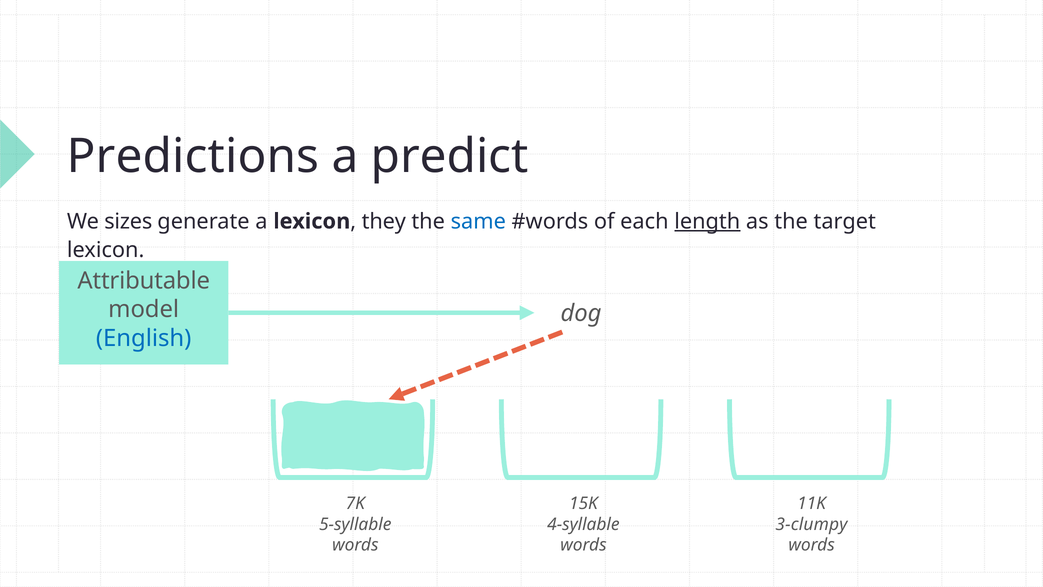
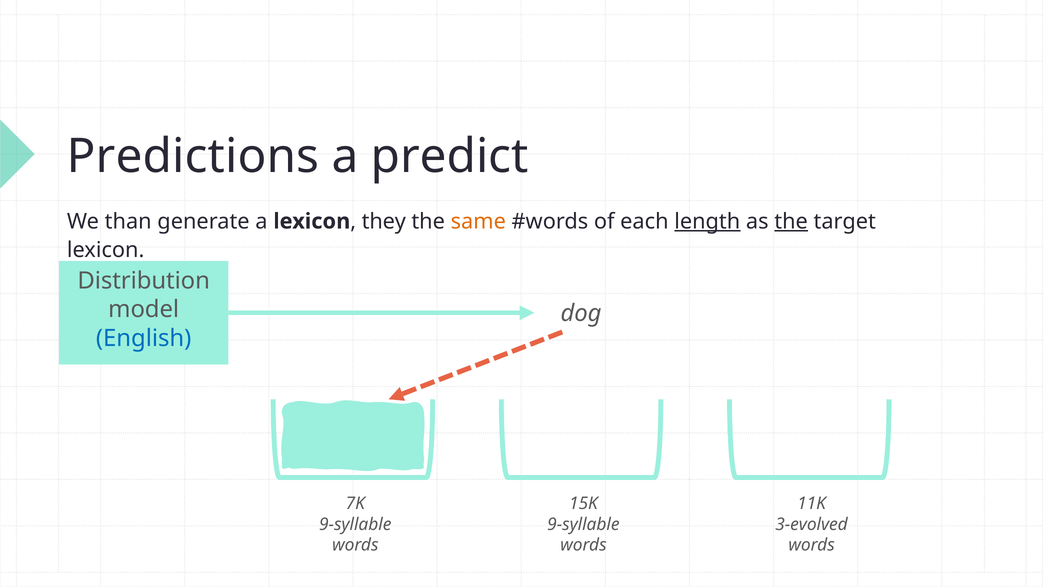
sizes: sizes -> than
same colour: blue -> orange
the at (791, 221) underline: none -> present
Attributable: Attributable -> Distribution
5-syllable at (355, 524): 5-syllable -> 9-syllable
4-syllable at (583, 524): 4-syllable -> 9-syllable
3-clumpy: 3-clumpy -> 3-evolved
